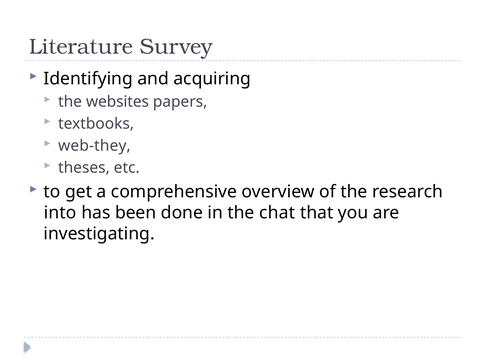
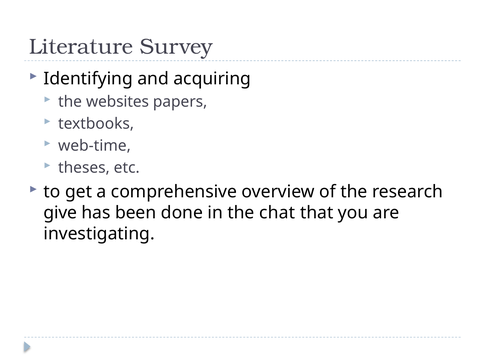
web-they: web-they -> web-time
into: into -> give
